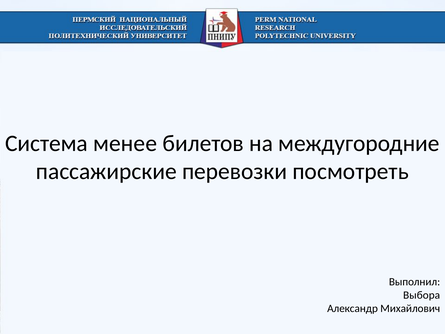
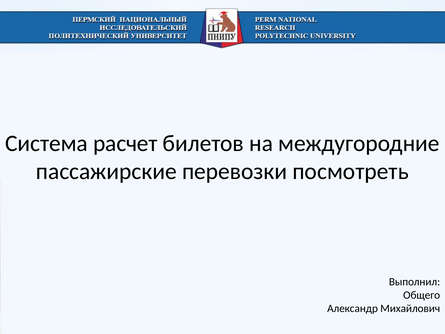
менее: менее -> расчет
Выбора: Выбора -> Общего
